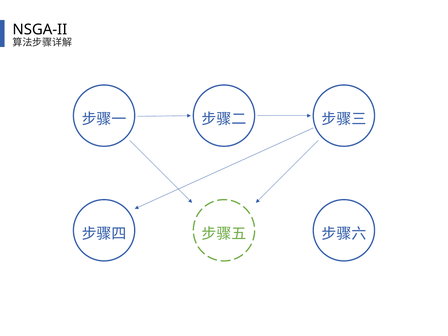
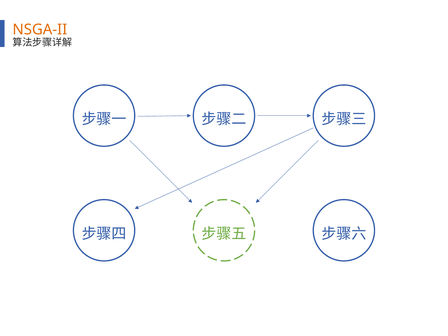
NSGA-II colour: black -> orange
